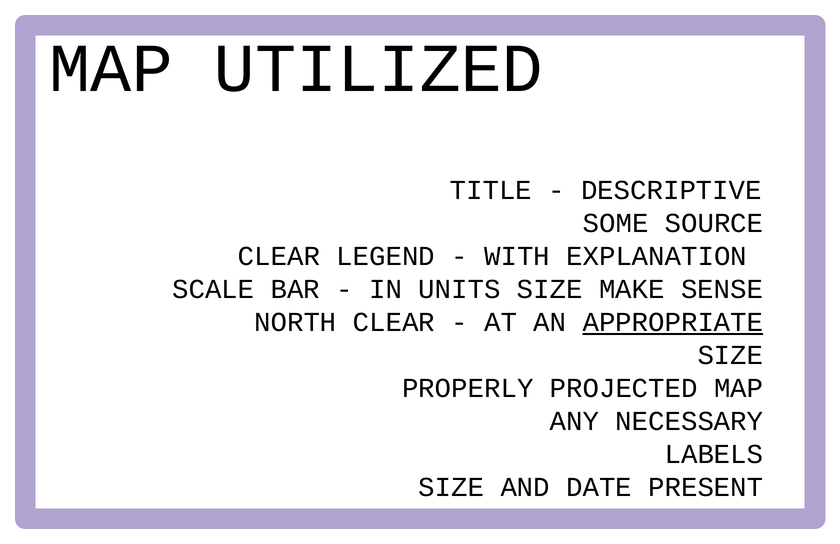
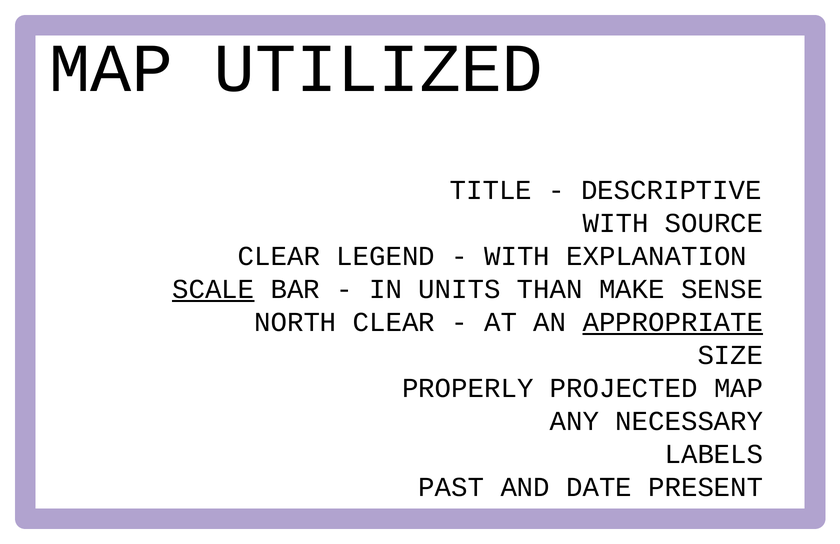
SOME at (616, 223): SOME -> WITH
SCALE underline: none -> present
UNITS SIZE: SIZE -> THAN
SIZE at (451, 487): SIZE -> PAST
